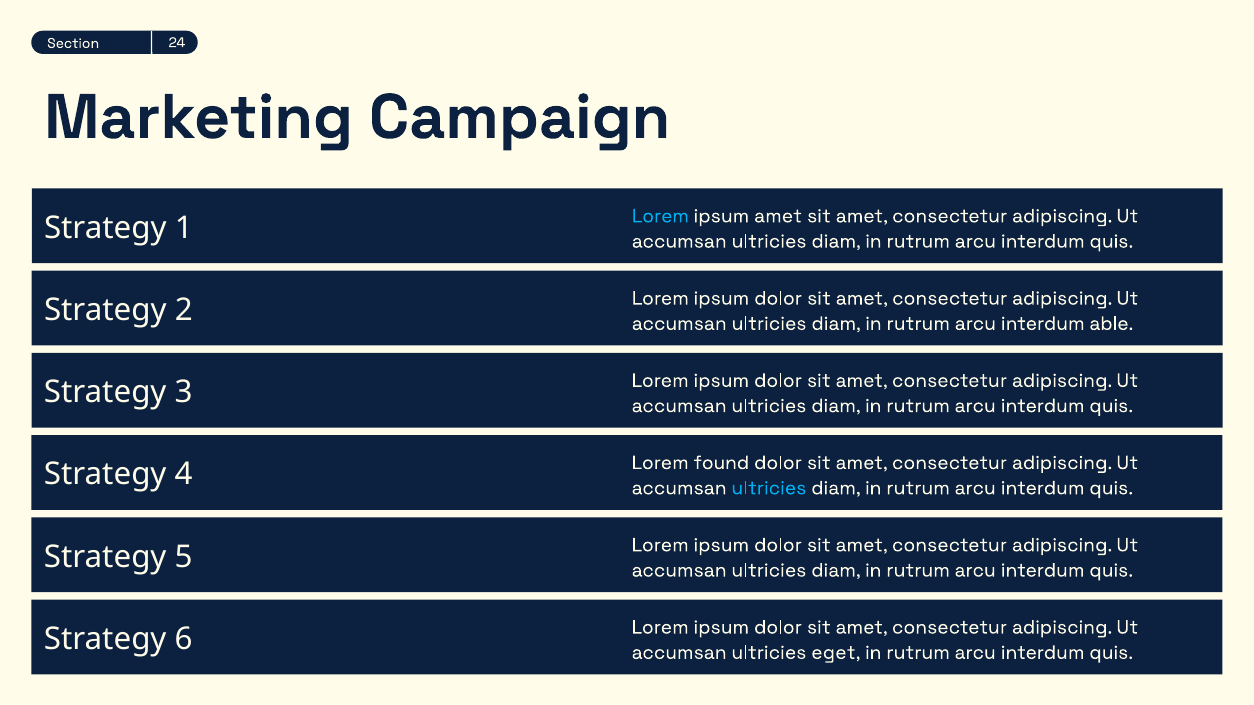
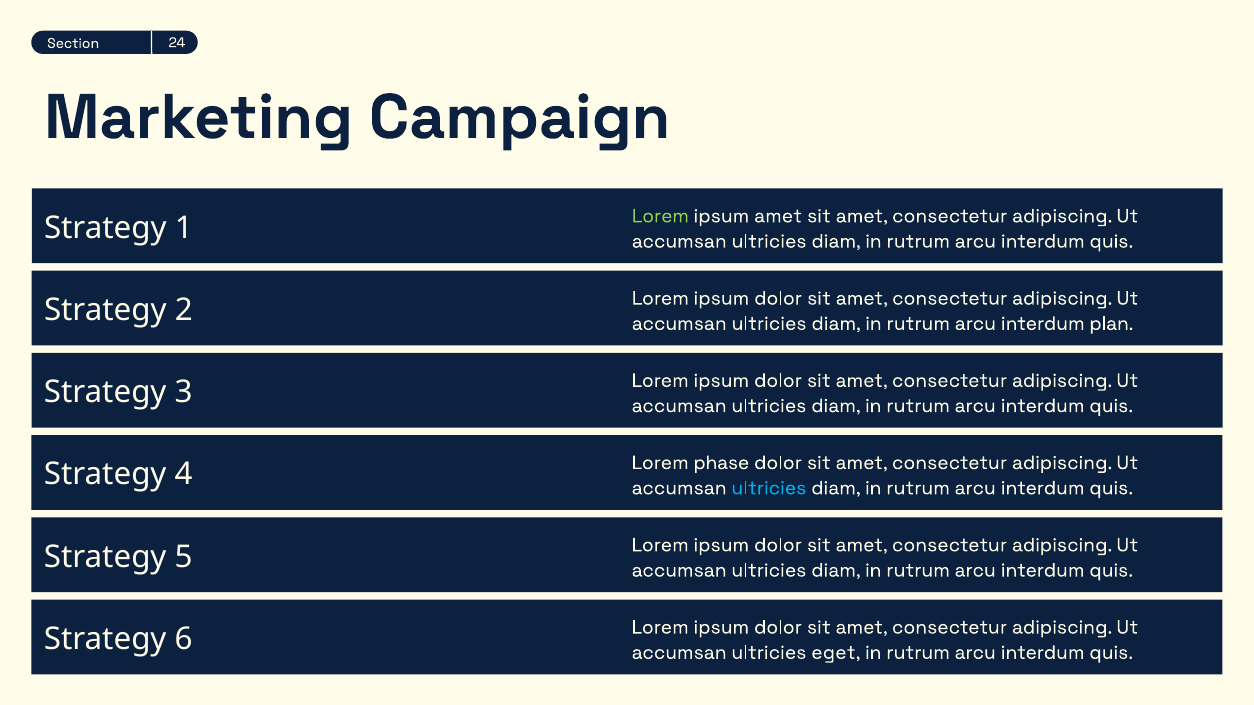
Lorem at (660, 216) colour: light blue -> light green
able: able -> plan
found: found -> phase
